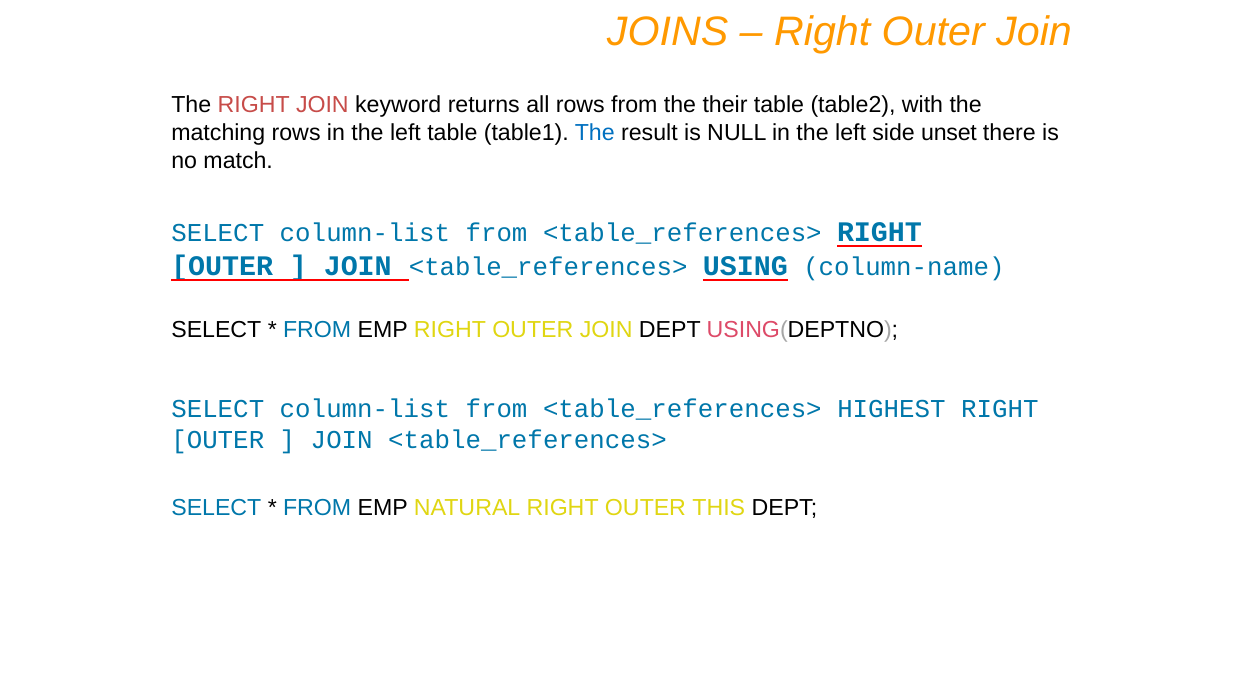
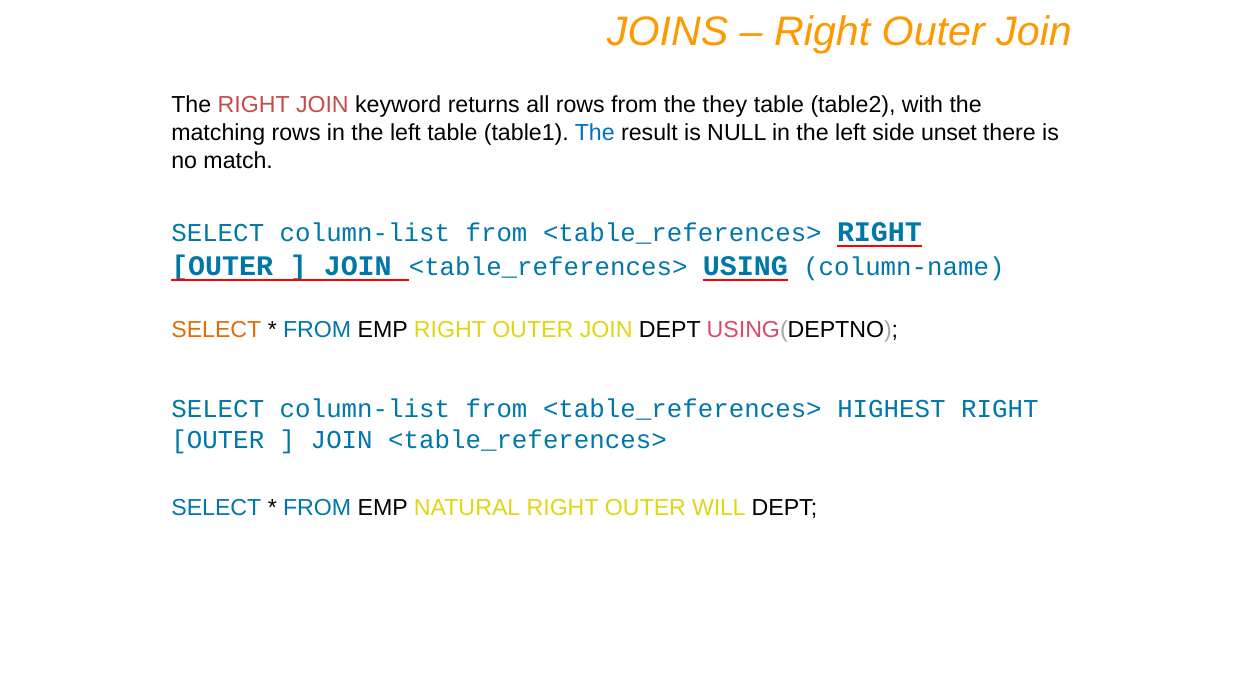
their: their -> they
SELECT at (216, 330) colour: black -> orange
THIS: THIS -> WILL
